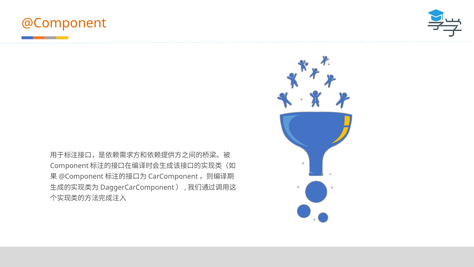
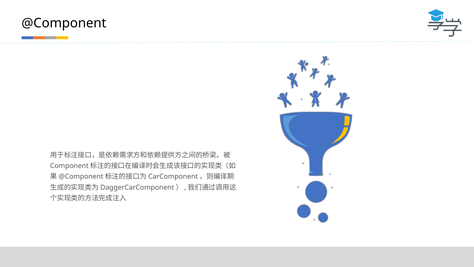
@Component colour: orange -> black
